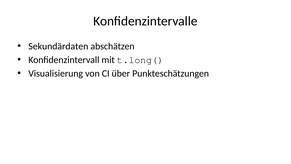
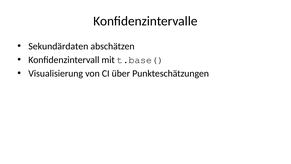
t.long(: t.long( -> t.base(
